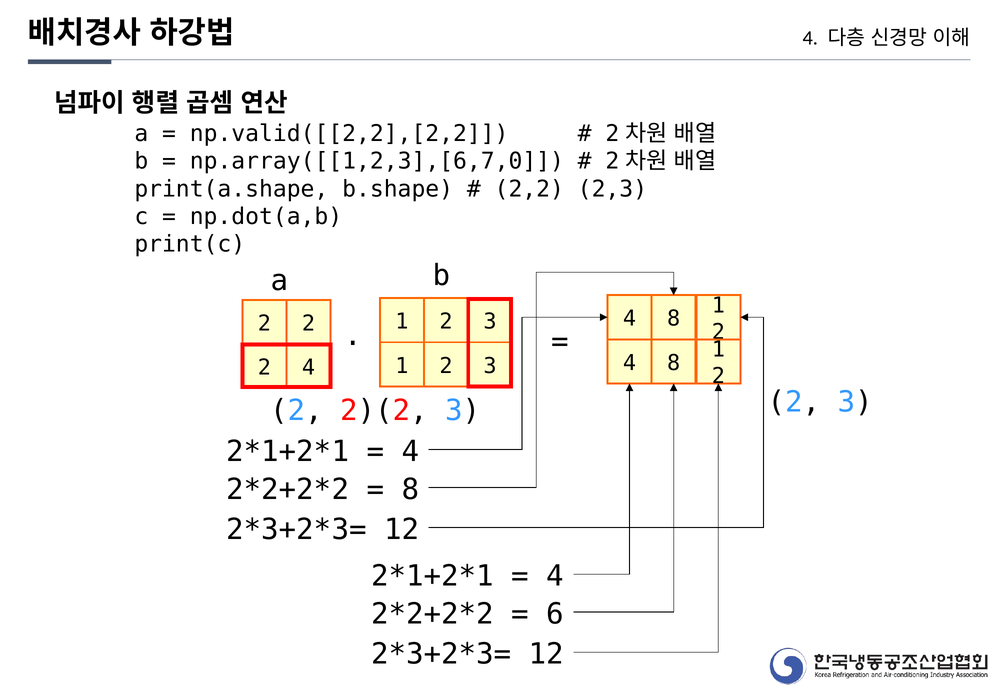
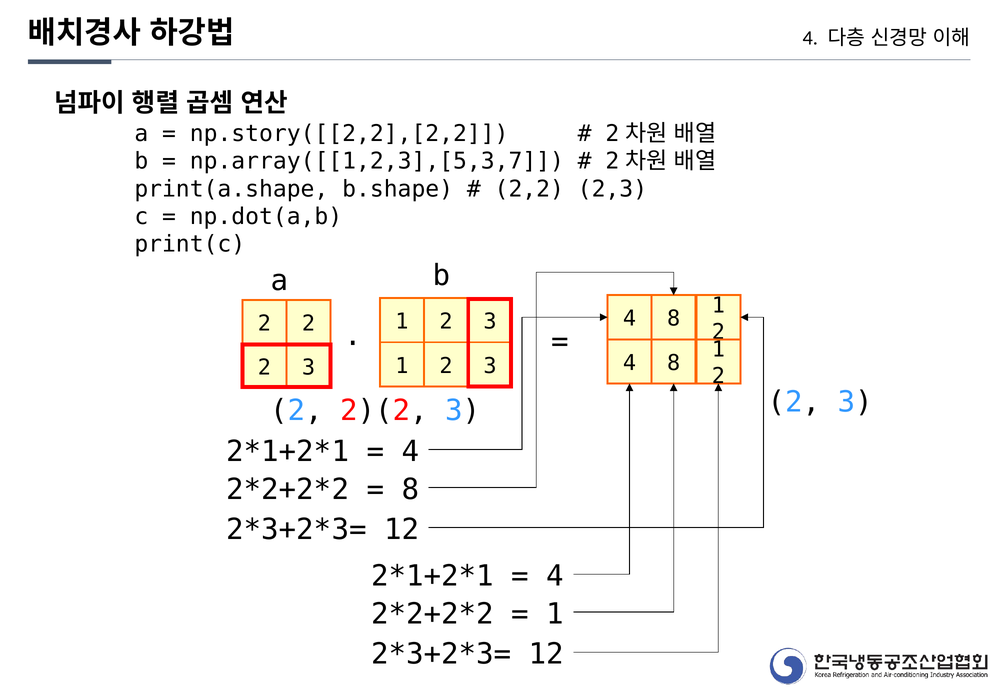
np.valid([[2,2],[2,2: np.valid([[2,2],[2,2 -> np.story([[2,2],[2,2
np.array([[1,2,3],[6,7,0: np.array([[1,2,3],[6,7,0 -> np.array([[1,2,3],[5,3,7
4 at (309, 367): 4 -> 3
6 at (555, 614): 6 -> 1
